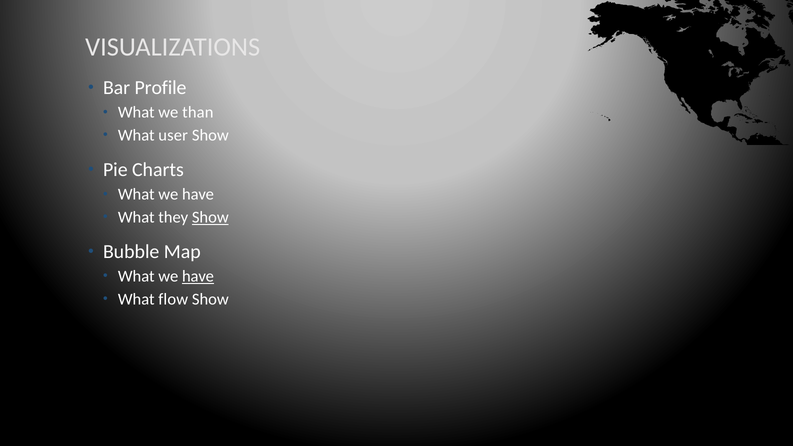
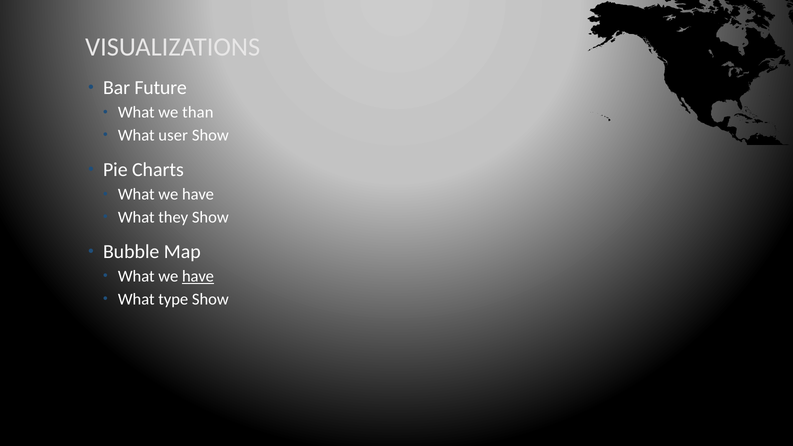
Profile: Profile -> Future
Show at (210, 217) underline: present -> none
flow: flow -> type
